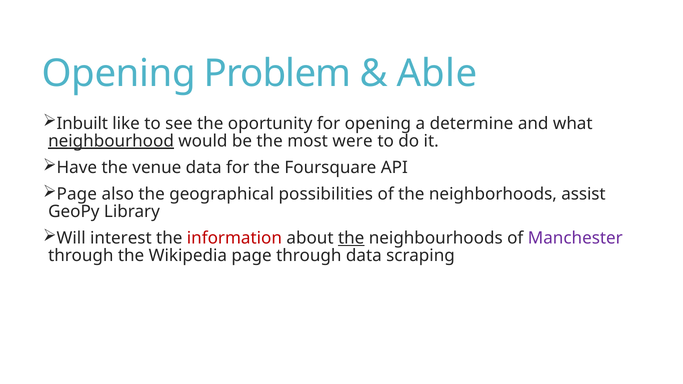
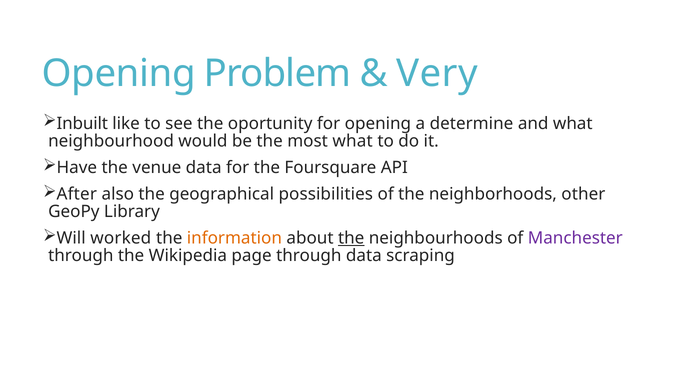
Able: Able -> Very
neighbourhood underline: present -> none
most were: were -> what
Page at (77, 194): Page -> After
assist: assist -> other
interest: interest -> worked
information colour: red -> orange
